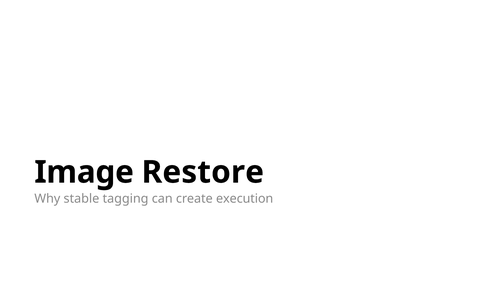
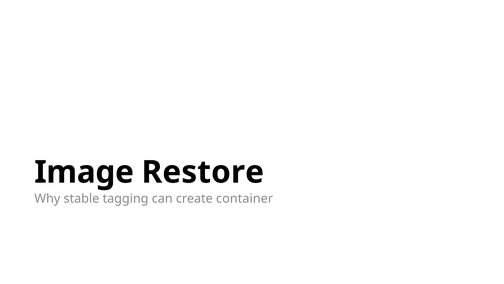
execution: execution -> container
